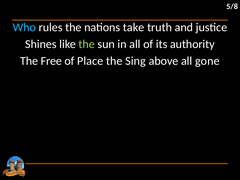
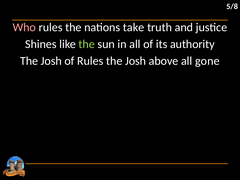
Who colour: light blue -> pink
Free at (51, 61): Free -> Josh
of Place: Place -> Rules
Sing at (136, 61): Sing -> Josh
